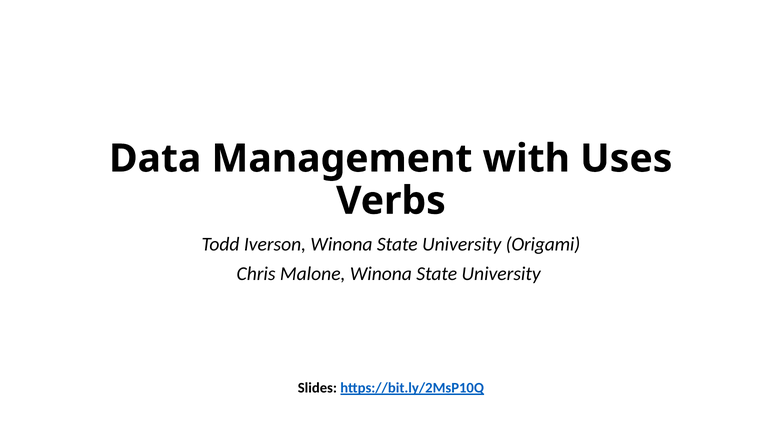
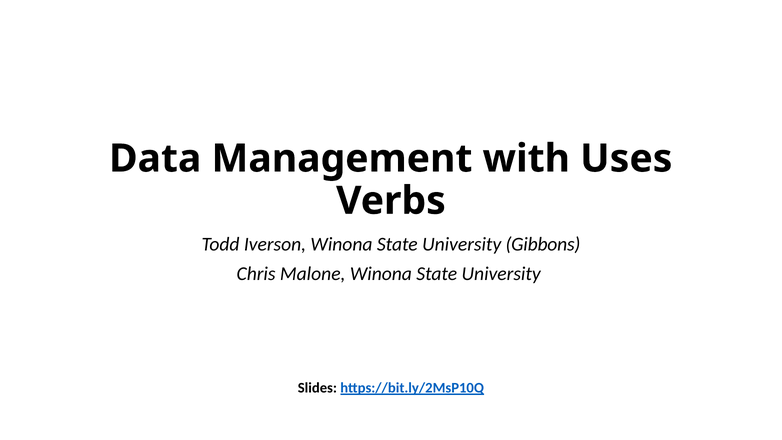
Origami: Origami -> Gibbons
